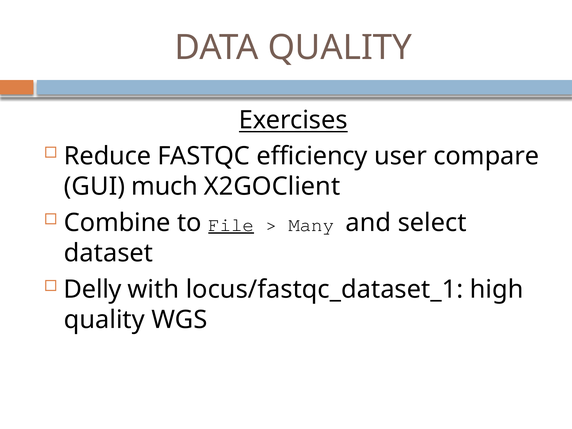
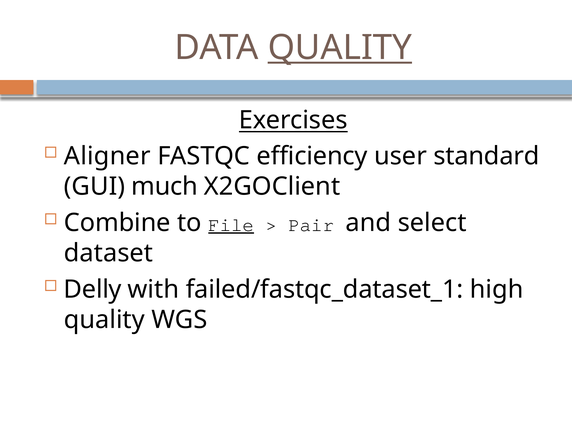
QUALITY at (340, 48) underline: none -> present
Reduce: Reduce -> Aligner
compare: compare -> standard
Many: Many -> Pair
locus/fastqc_dataset_1: locus/fastqc_dataset_1 -> failed/fastqc_dataset_1
